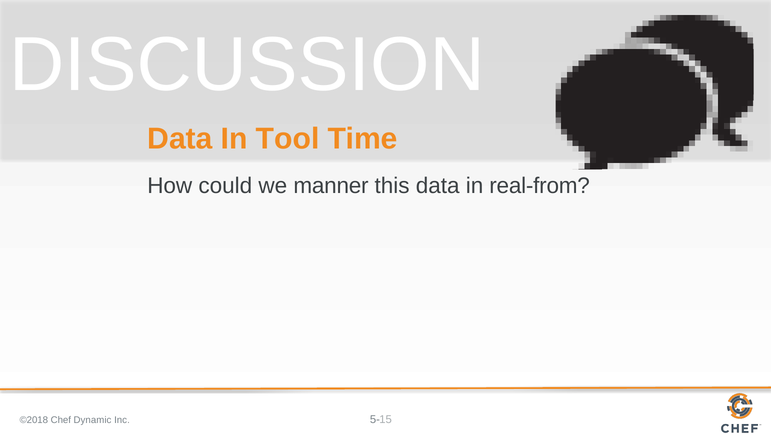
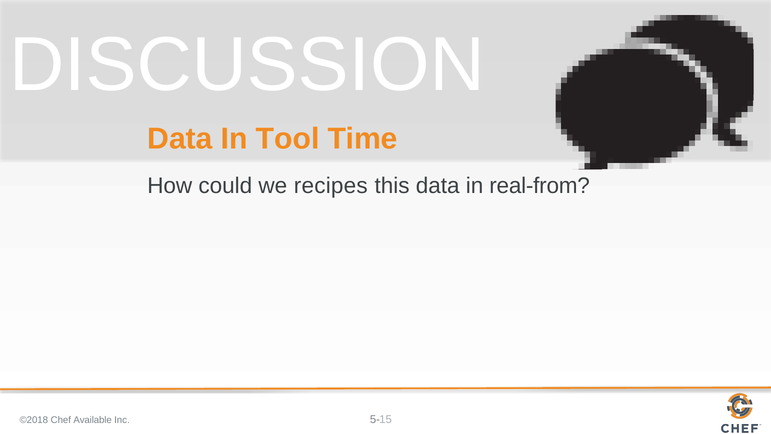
manner: manner -> recipes
Dynamic: Dynamic -> Available
